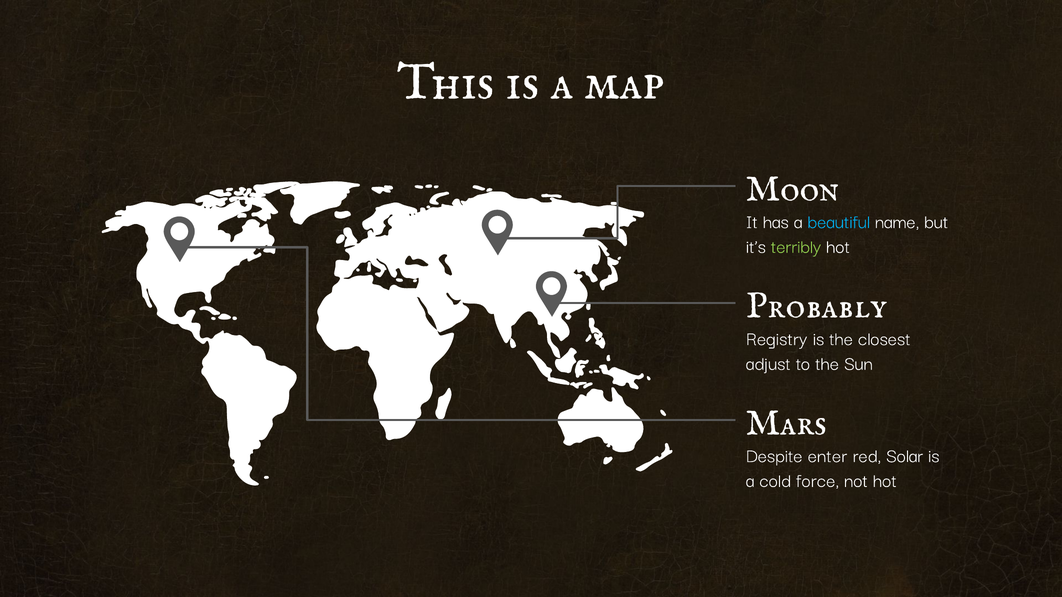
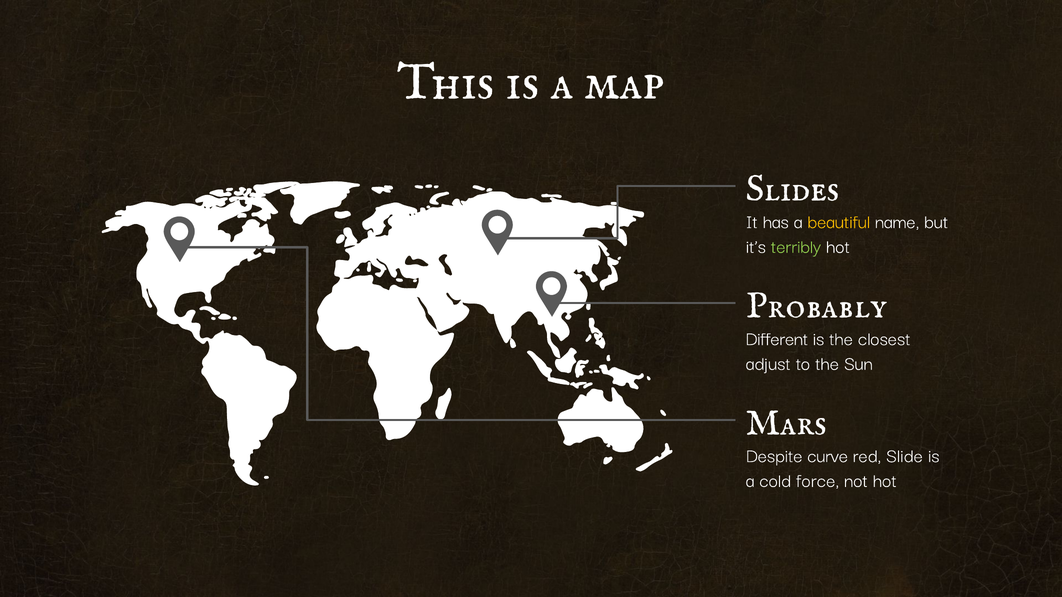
Moon: Moon -> Slides
beautiful colour: light blue -> yellow
Registry: Registry -> Different
enter: enter -> curve
Solar: Solar -> Slide
